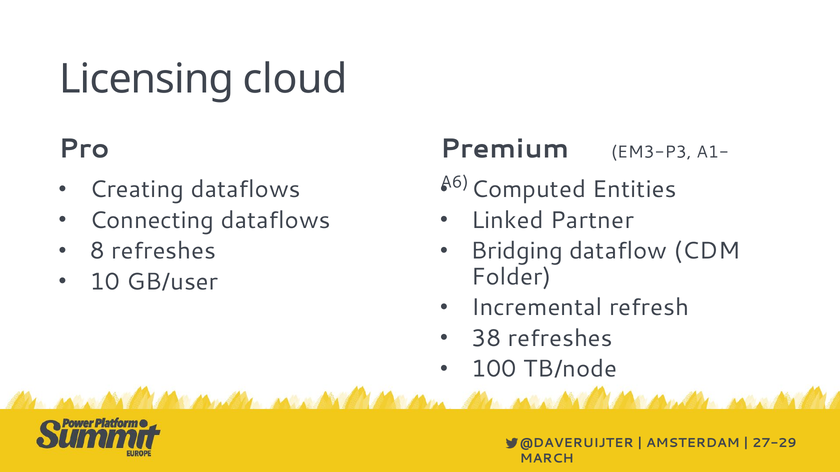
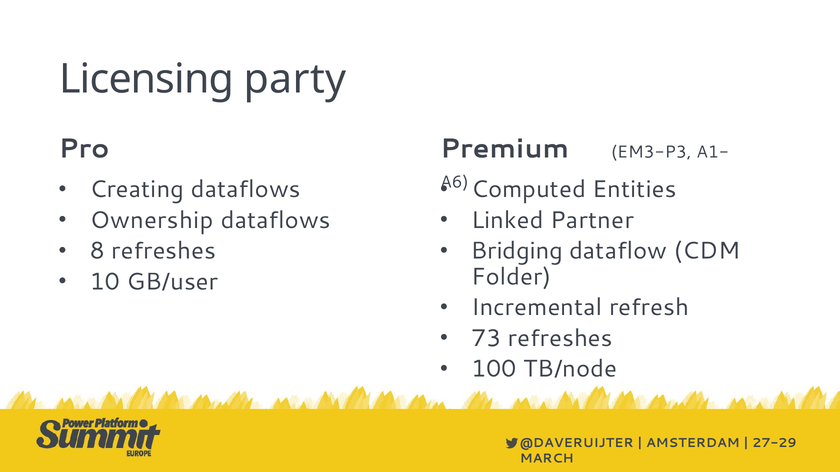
cloud: cloud -> party
Connecting: Connecting -> Ownership
38: 38 -> 73
